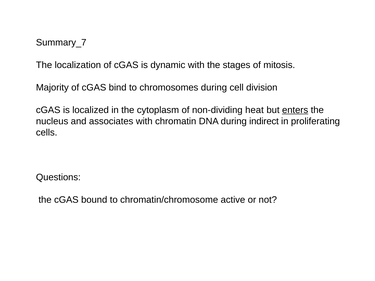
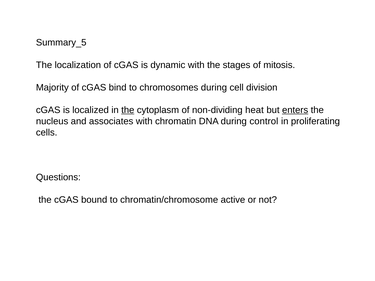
Summary_7: Summary_7 -> Summary_5
the at (128, 110) underline: none -> present
indirect: indirect -> control
